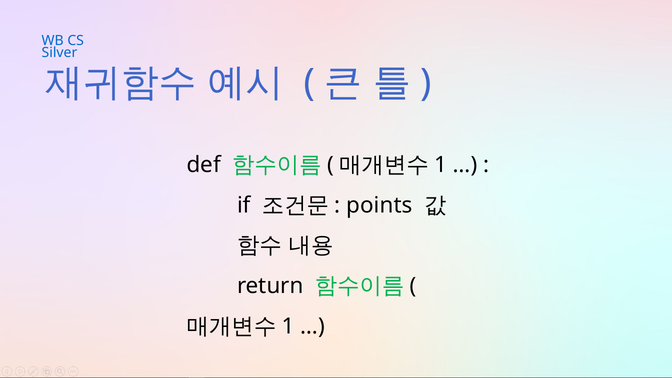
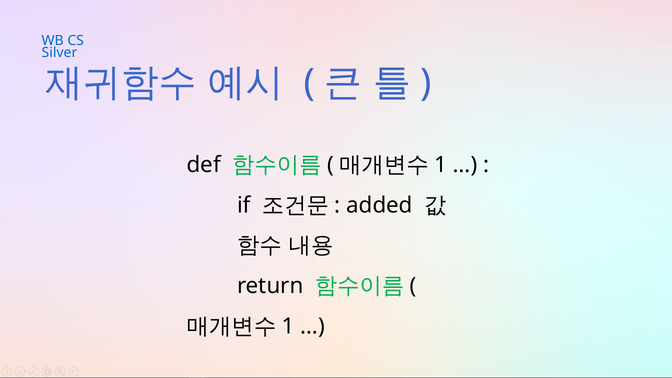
points: points -> added
